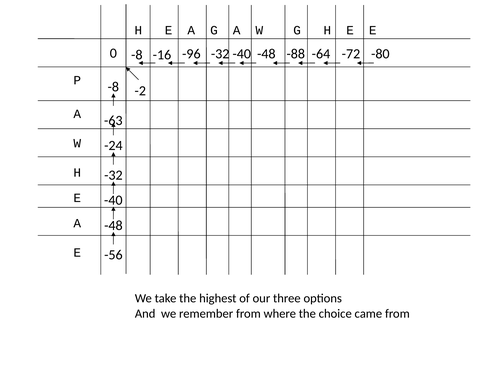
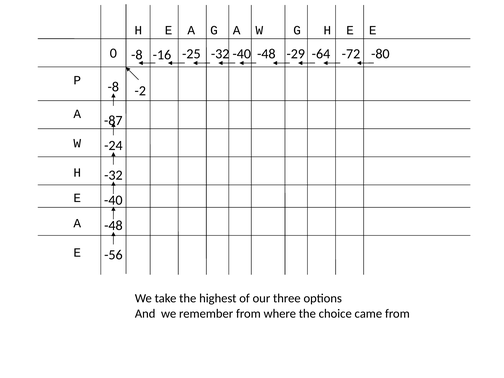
-96: -96 -> -25
-88: -88 -> -29
-63: -63 -> -87
